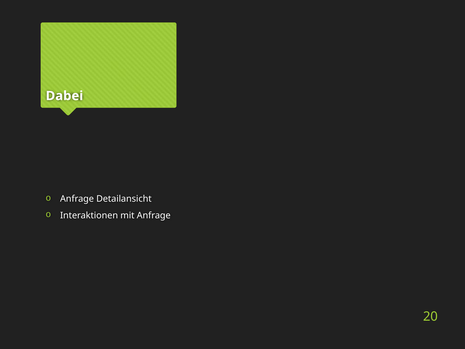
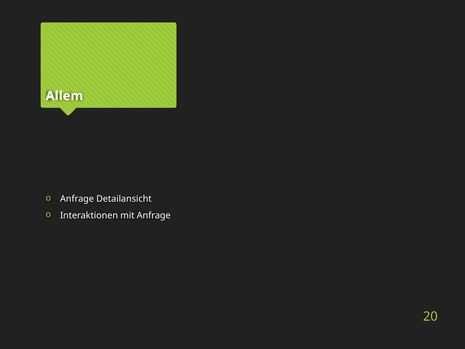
Dabei: Dabei -> Allem
